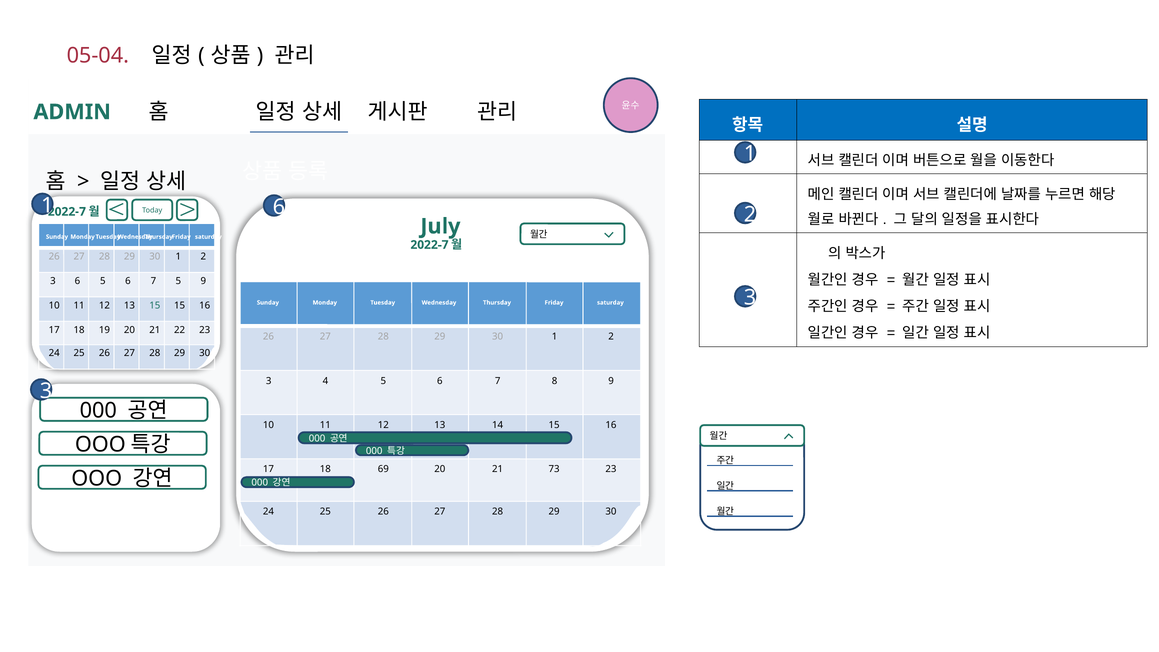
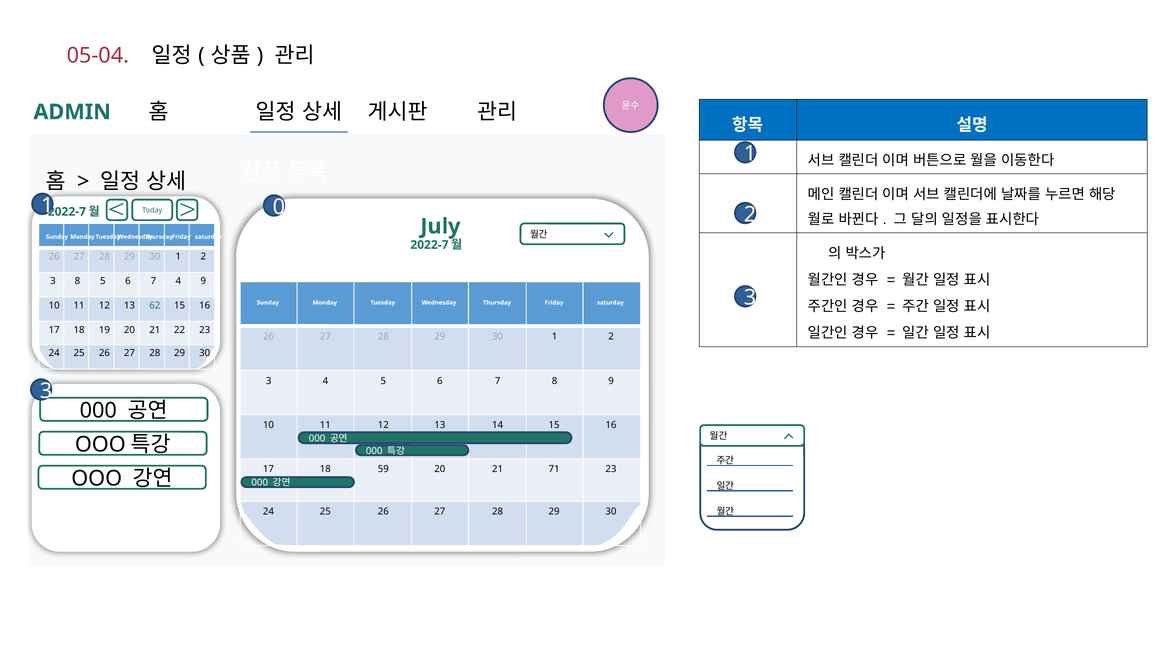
1 6: 6 -> 0
3 6: 6 -> 8
7 5: 5 -> 4
13 15: 15 -> 62
69: 69 -> 59
73: 73 -> 71
